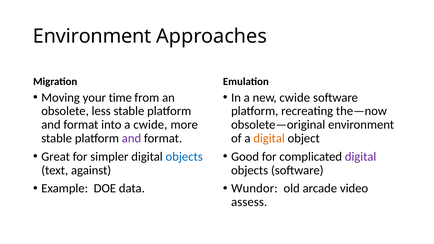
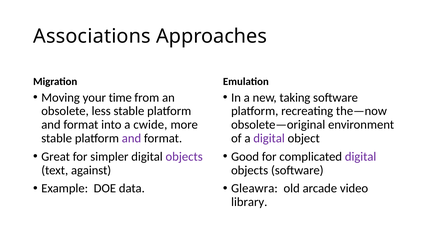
Environment at (92, 36): Environment -> Associations
new cwide: cwide -> taking
digital at (269, 138) colour: orange -> purple
objects at (184, 157) colour: blue -> purple
Wundor: Wundor -> Gleawra
assess: assess -> library
